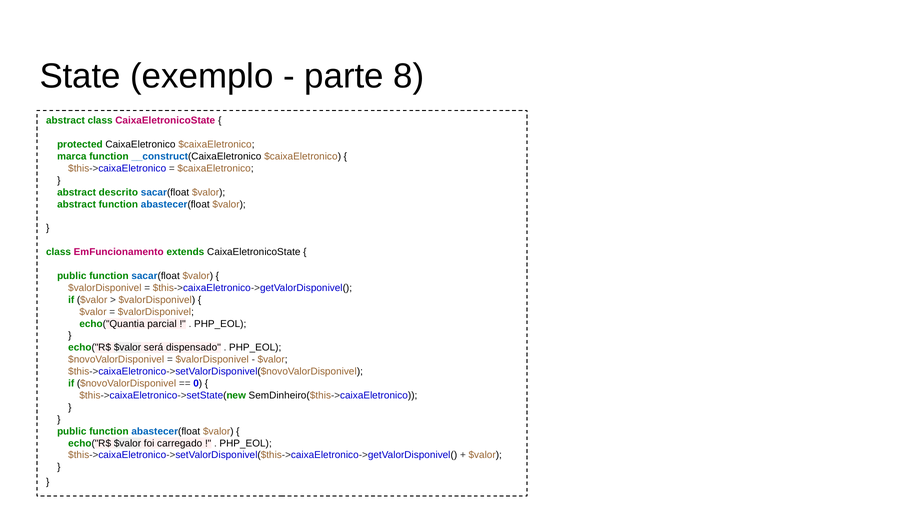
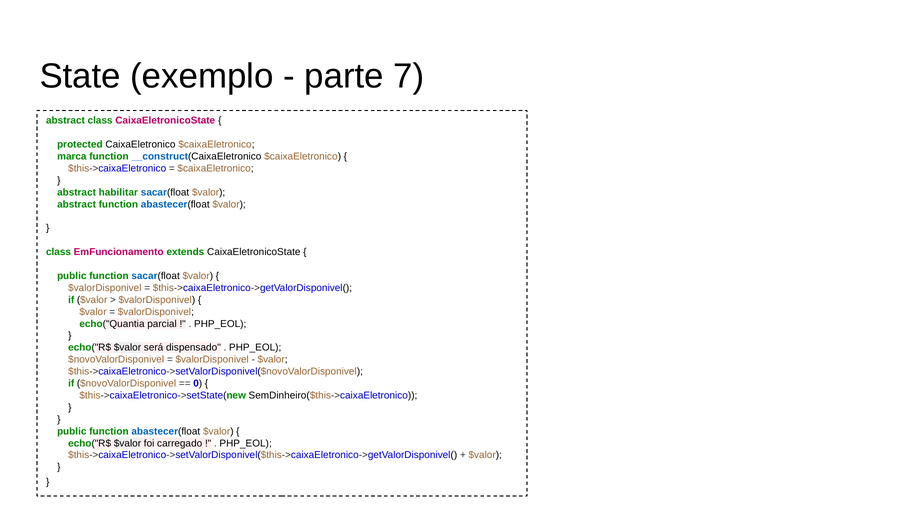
8: 8 -> 7
descrito: descrito -> habilitar
